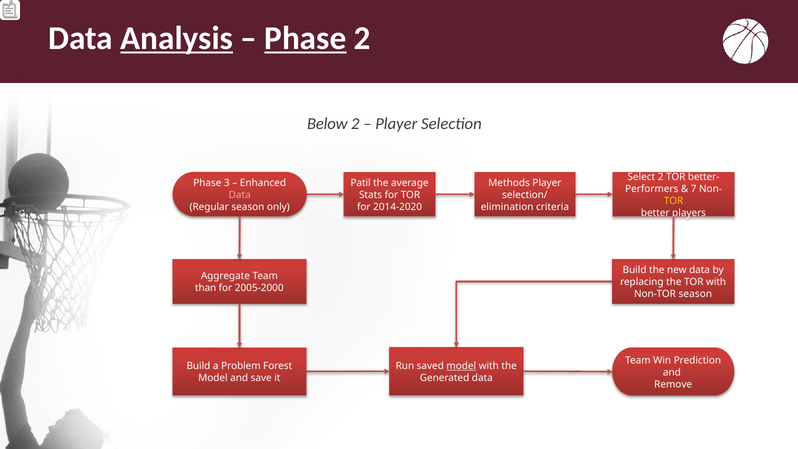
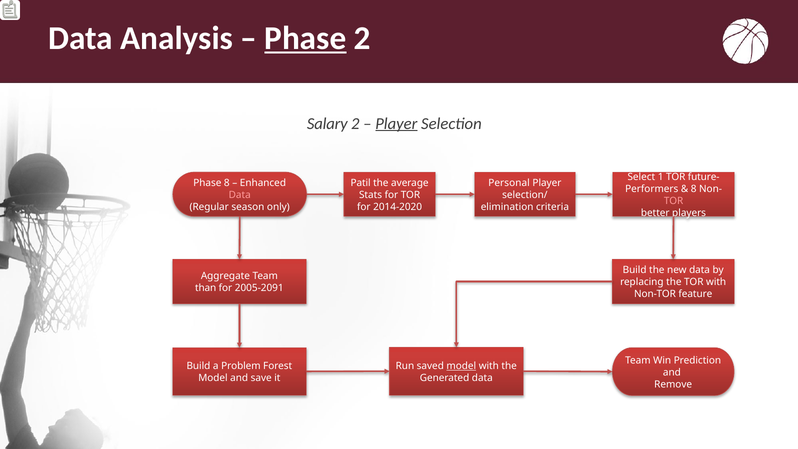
Analysis underline: present -> none
Below: Below -> Salary
Player at (396, 124) underline: none -> present
Select 2: 2 -> 1
better-: better- -> future-
Phase 3: 3 -> 8
Methods: Methods -> Personal
7 at (694, 189): 7 -> 8
TOR at (674, 201) colour: yellow -> pink
2005-2000: 2005-2000 -> 2005-2091
Non-TOR season: season -> feature
